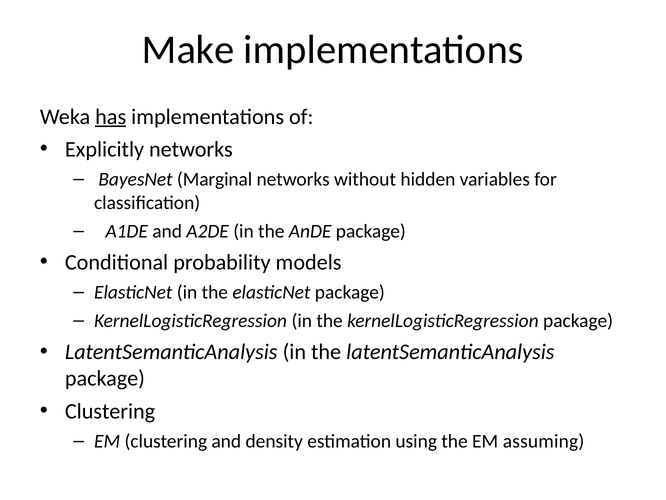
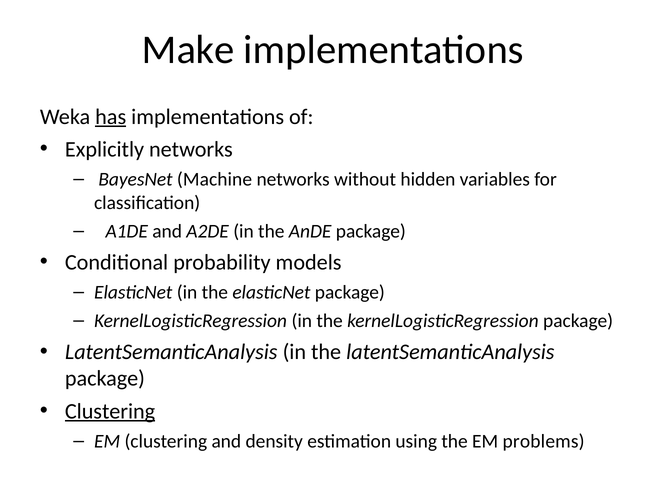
Marginal: Marginal -> Machine
Clustering at (110, 411) underline: none -> present
assuming: assuming -> problems
